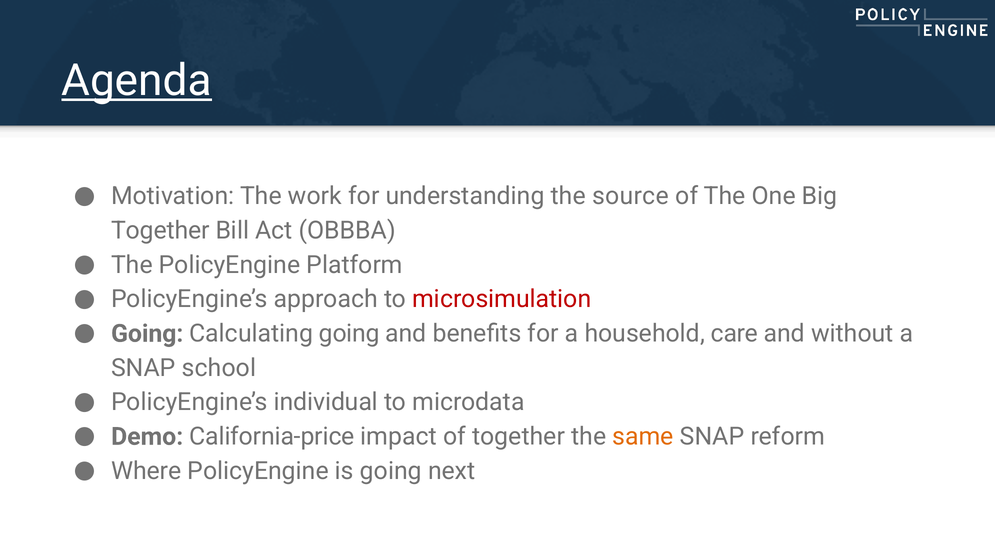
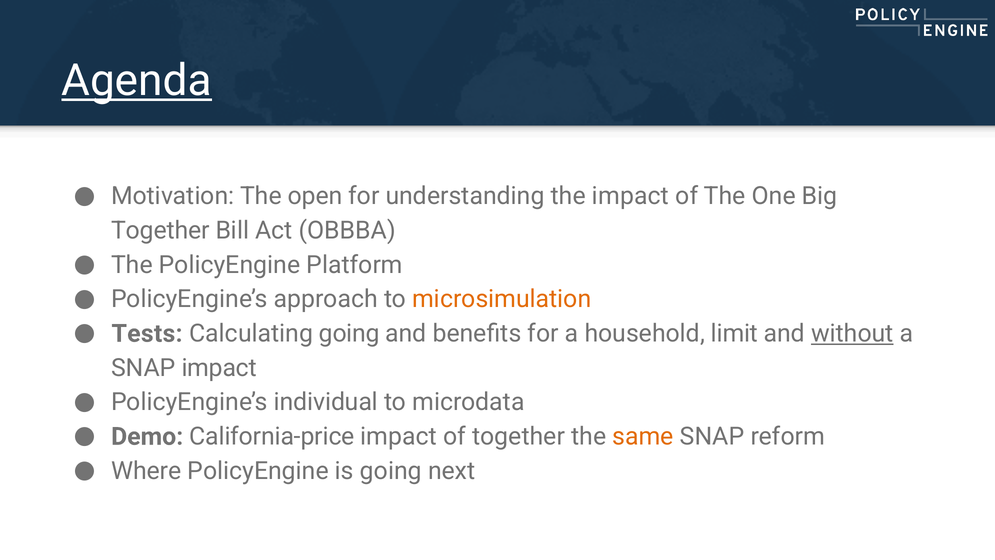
work: work -> open
the source: source -> impact
microsimulation colour: red -> orange
Going at (147, 333): Going -> Tests
care: care -> limit
without underline: none -> present
SNAP school: school -> impact
